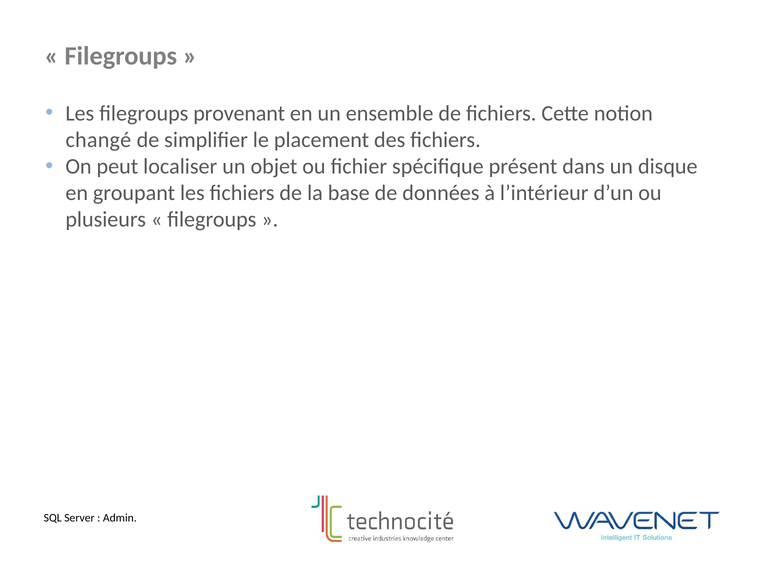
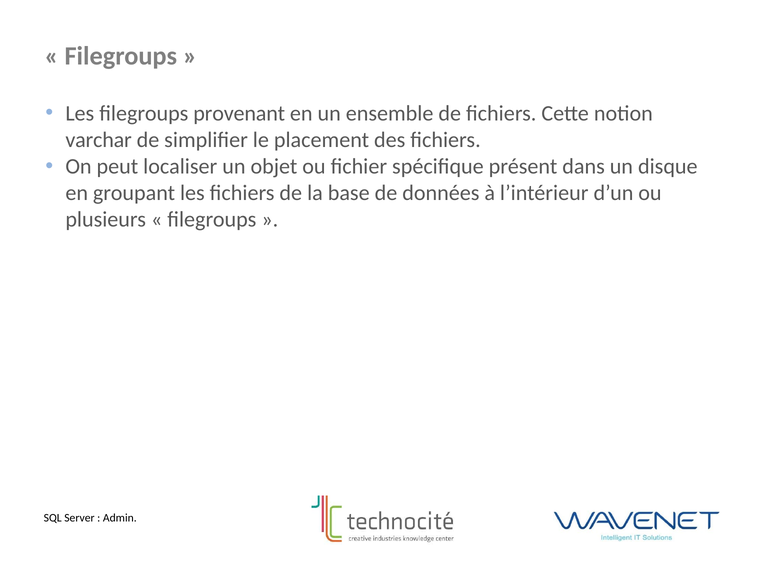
changé: changé -> varchar
